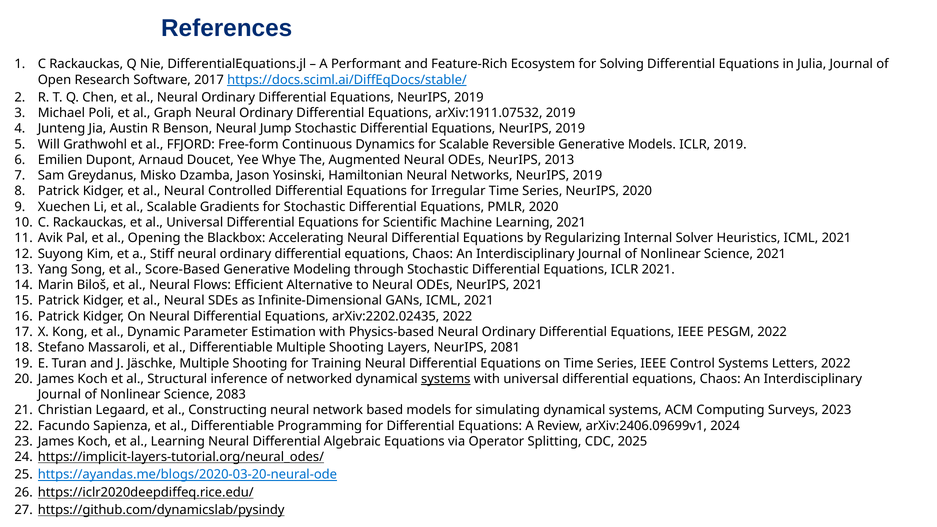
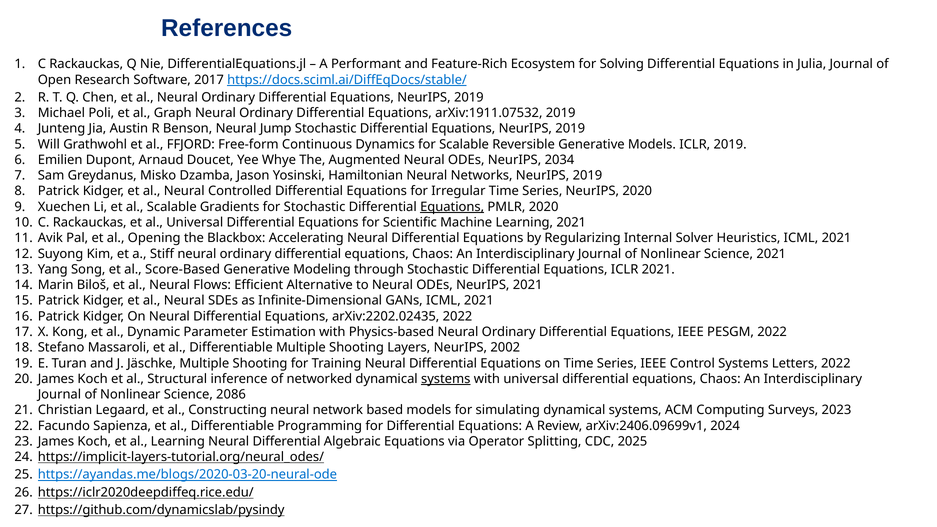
2013: 2013 -> 2034
Equations at (452, 207) underline: none -> present
2081: 2081 -> 2002
2083: 2083 -> 2086
